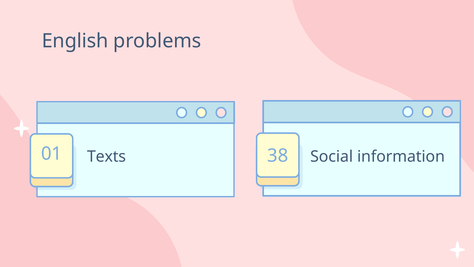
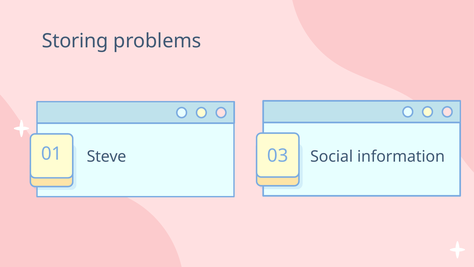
English: English -> Storing
38: 38 -> 03
Texts: Texts -> Steve
